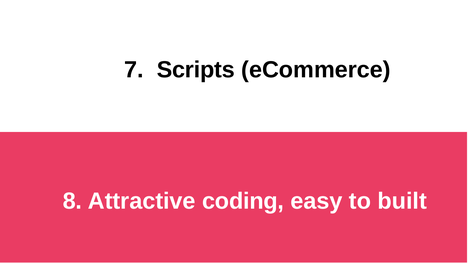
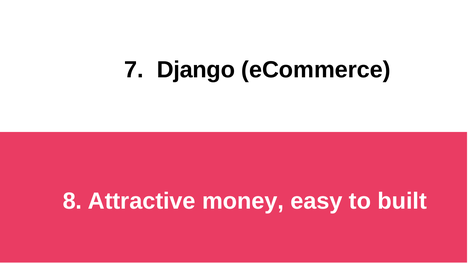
Scripts: Scripts -> Django
coding: coding -> money
